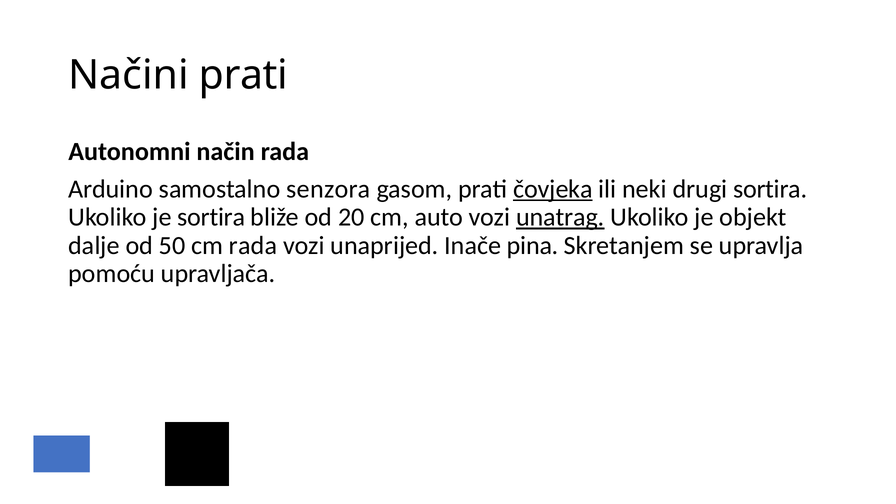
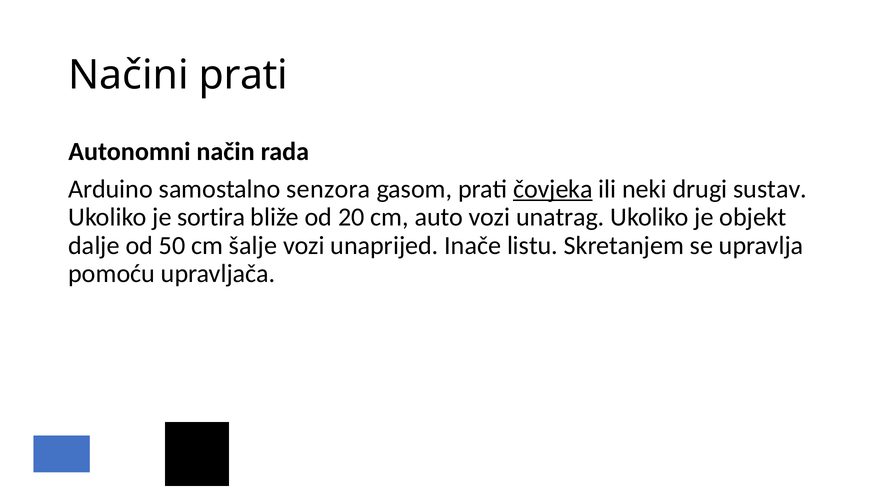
drugi sortira: sortira -> sustav
unatrag underline: present -> none
cm rada: rada -> šalje
pina: pina -> listu
